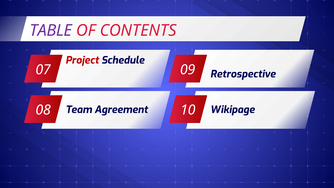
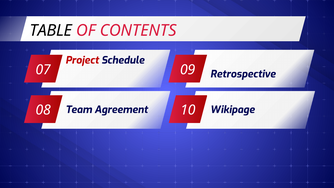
TABLE colour: purple -> black
